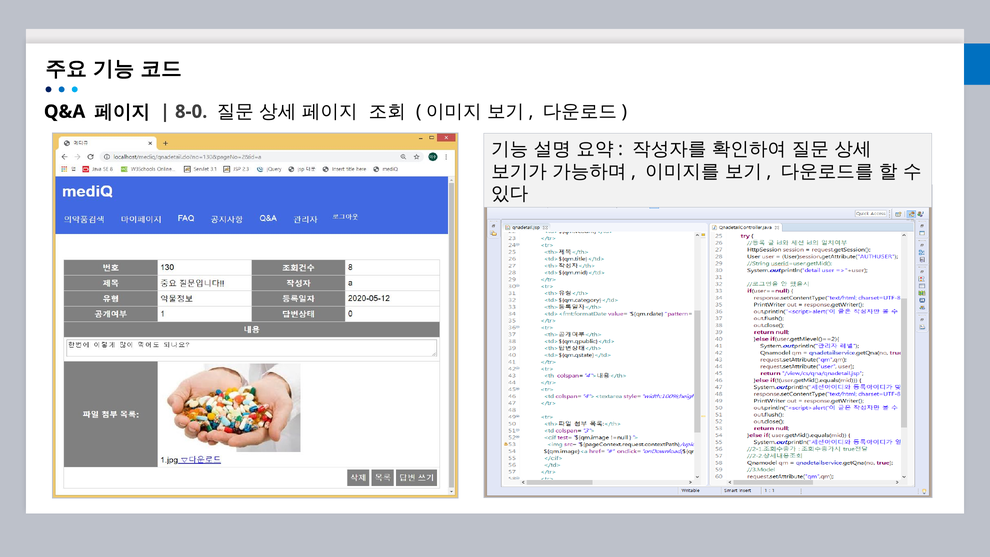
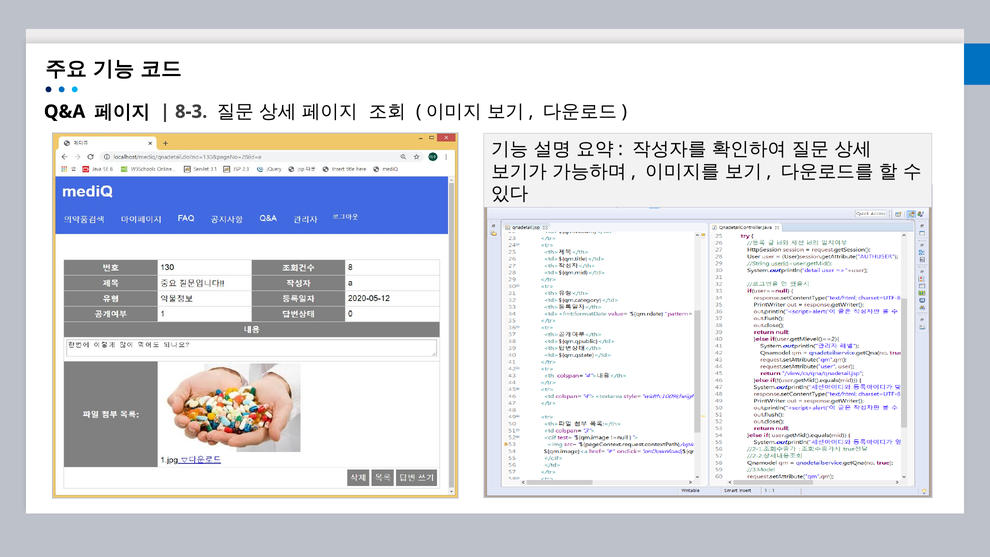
8-0: 8-0 -> 8-3
